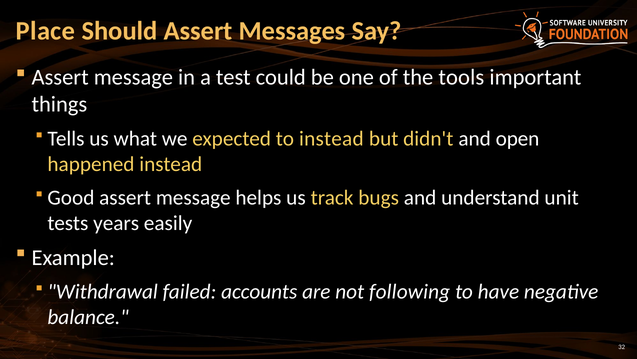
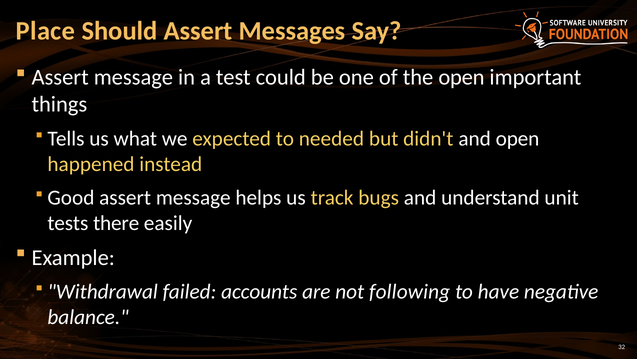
the tools: tools -> open
to instead: instead -> needed
years: years -> there
